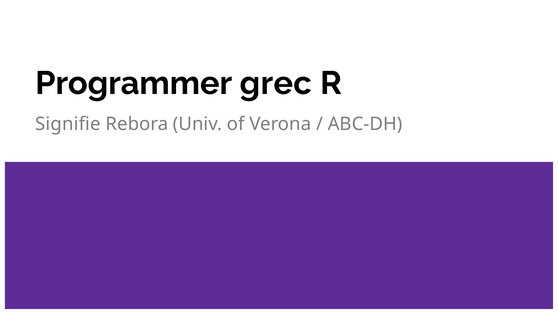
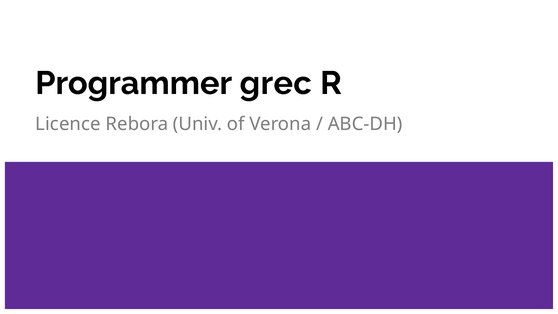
Signifie: Signifie -> Licence
